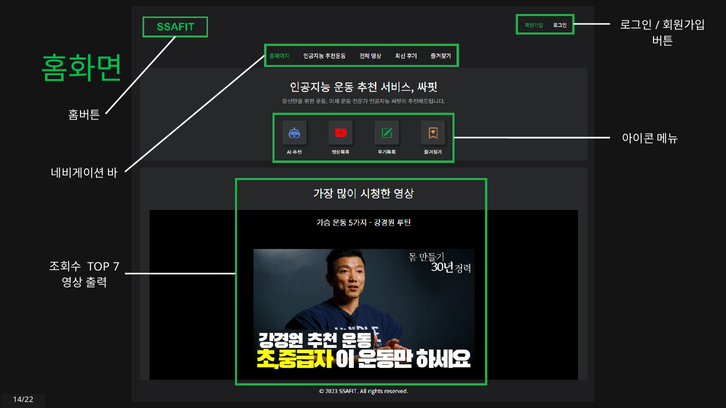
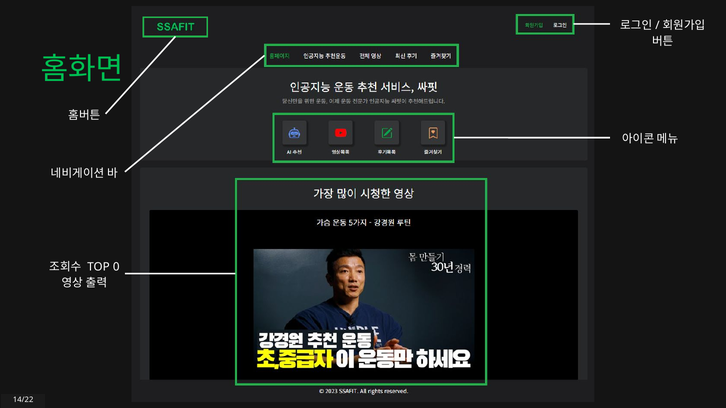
7: 7 -> 0
